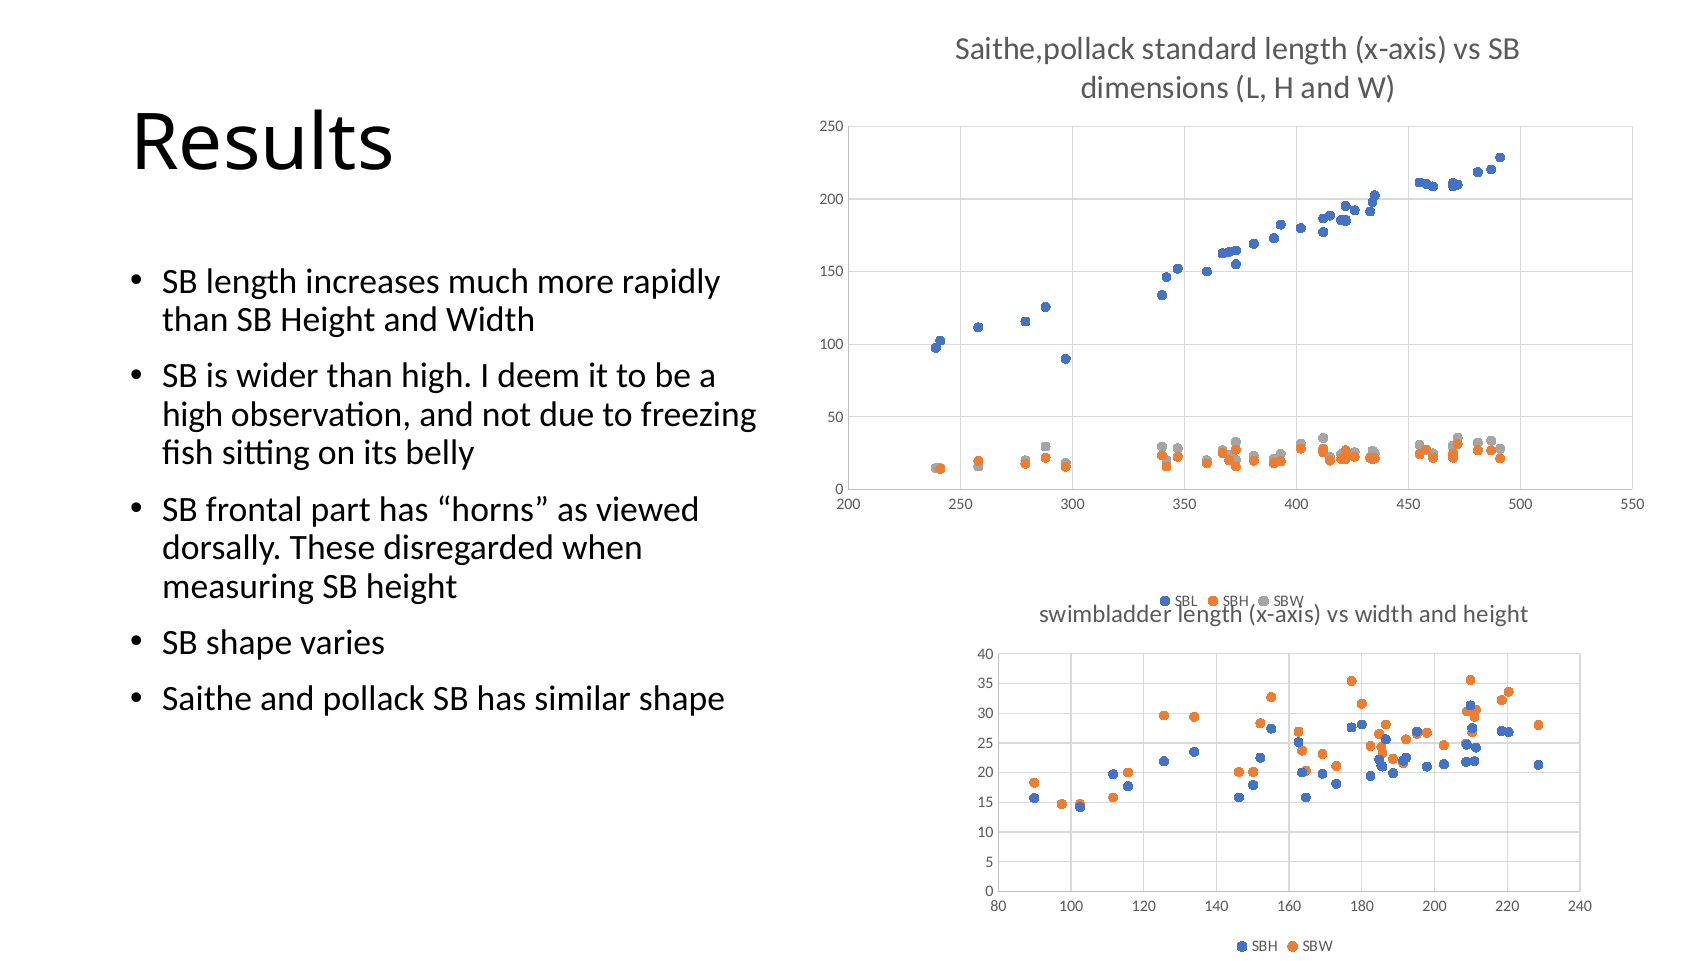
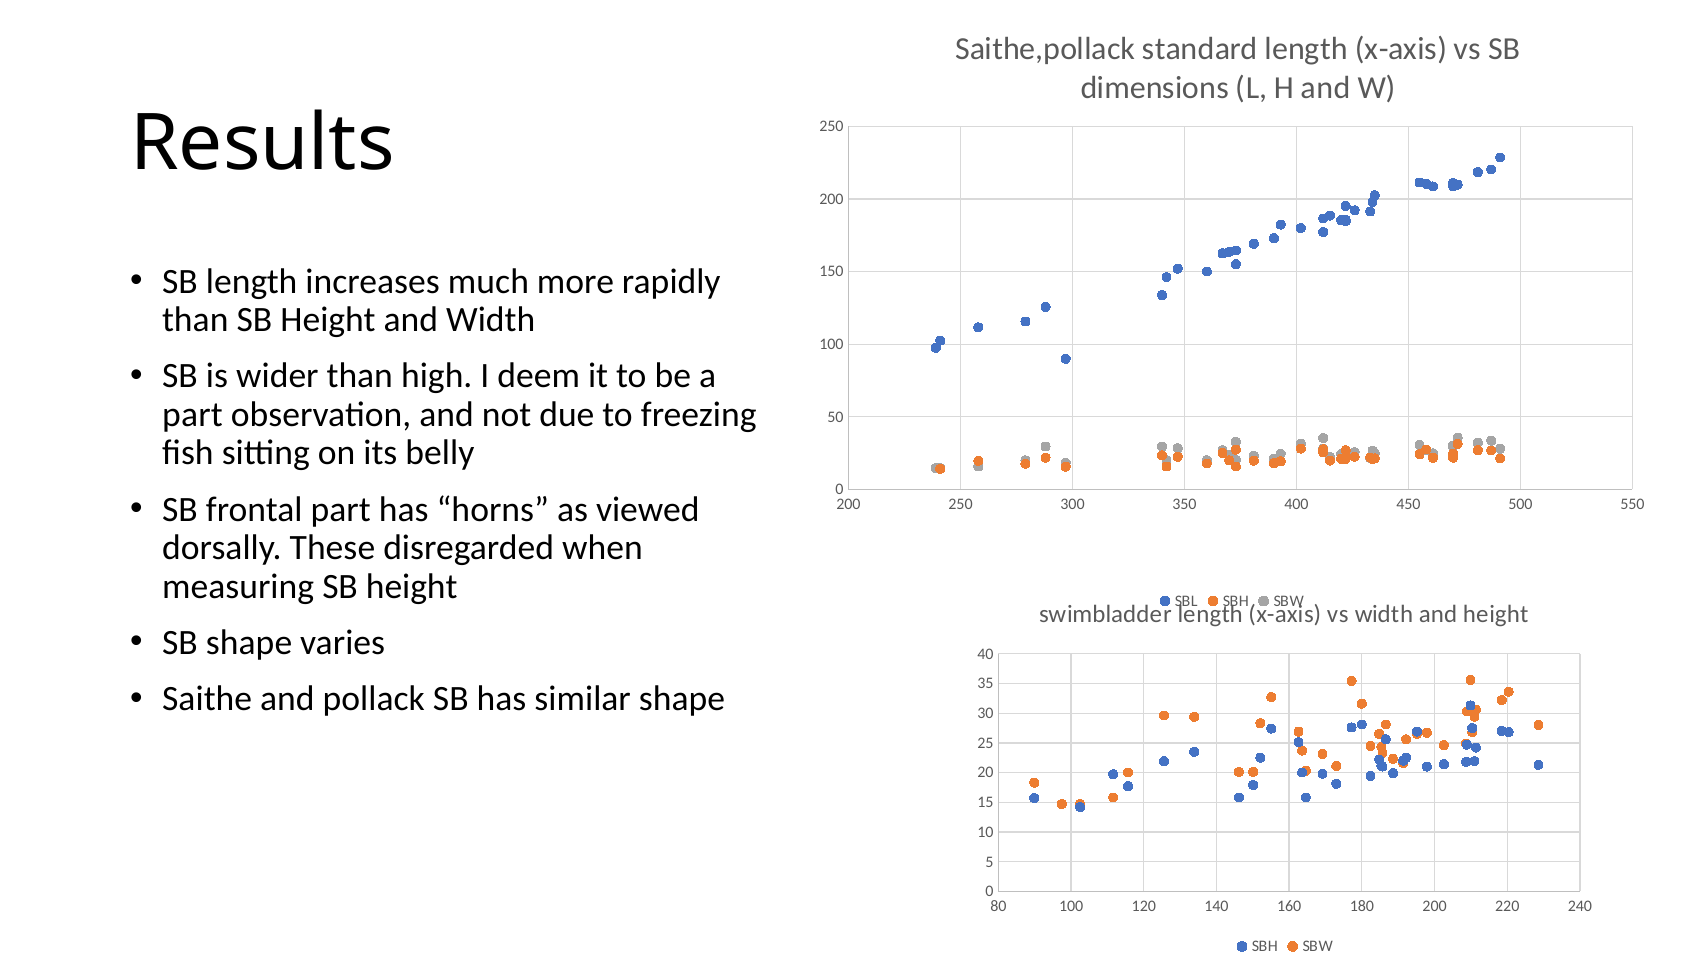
high at (193, 414): high -> part
